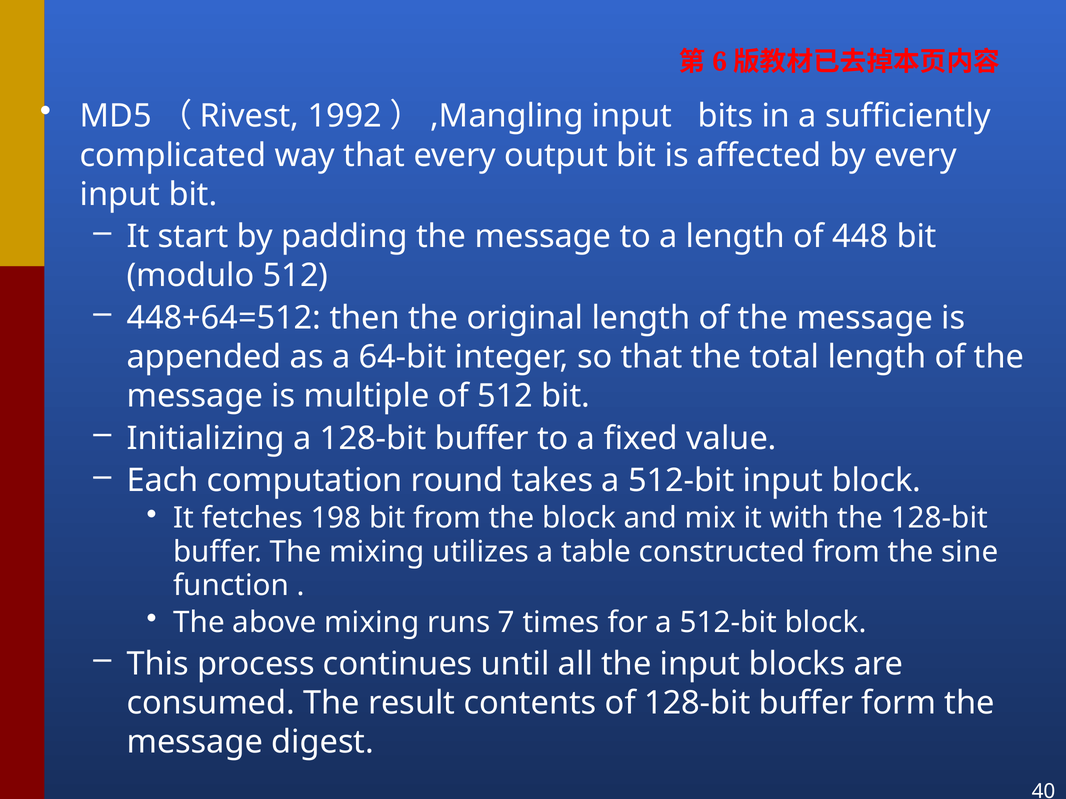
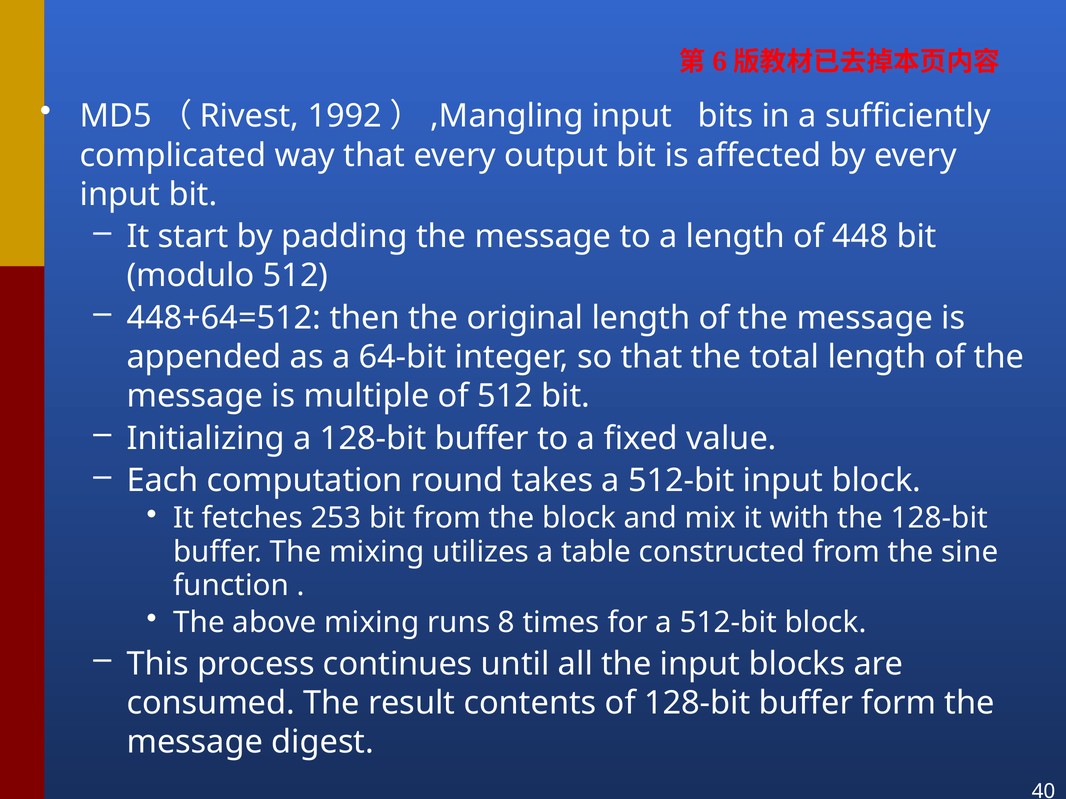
198: 198 -> 253
7: 7 -> 8
